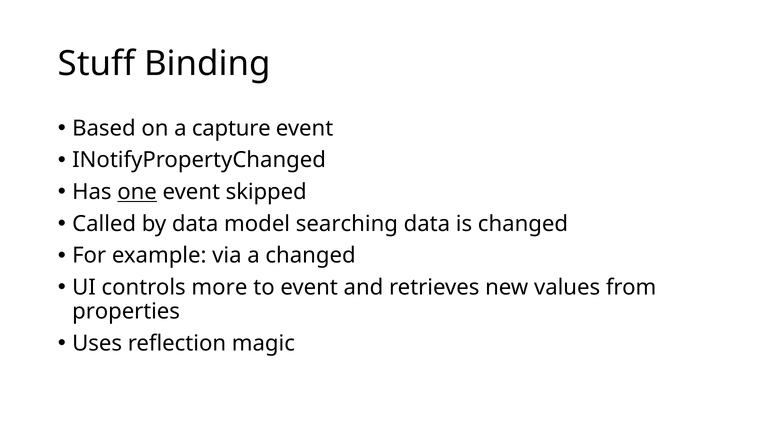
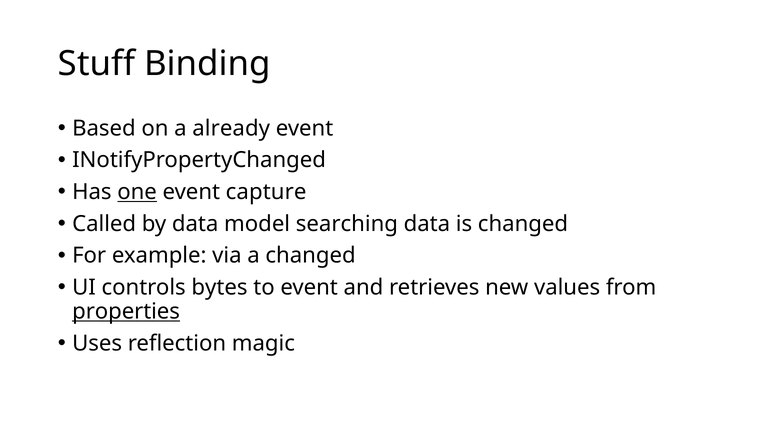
capture: capture -> already
skipped: skipped -> capture
more: more -> bytes
properties underline: none -> present
